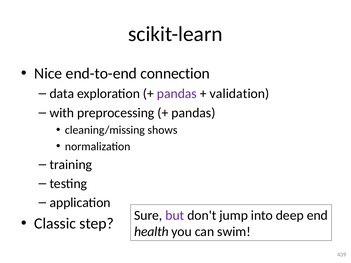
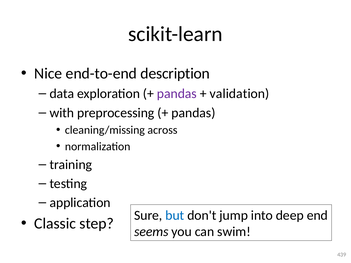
connection: connection -> description
shows: shows -> across
but colour: purple -> blue
health: health -> seems
